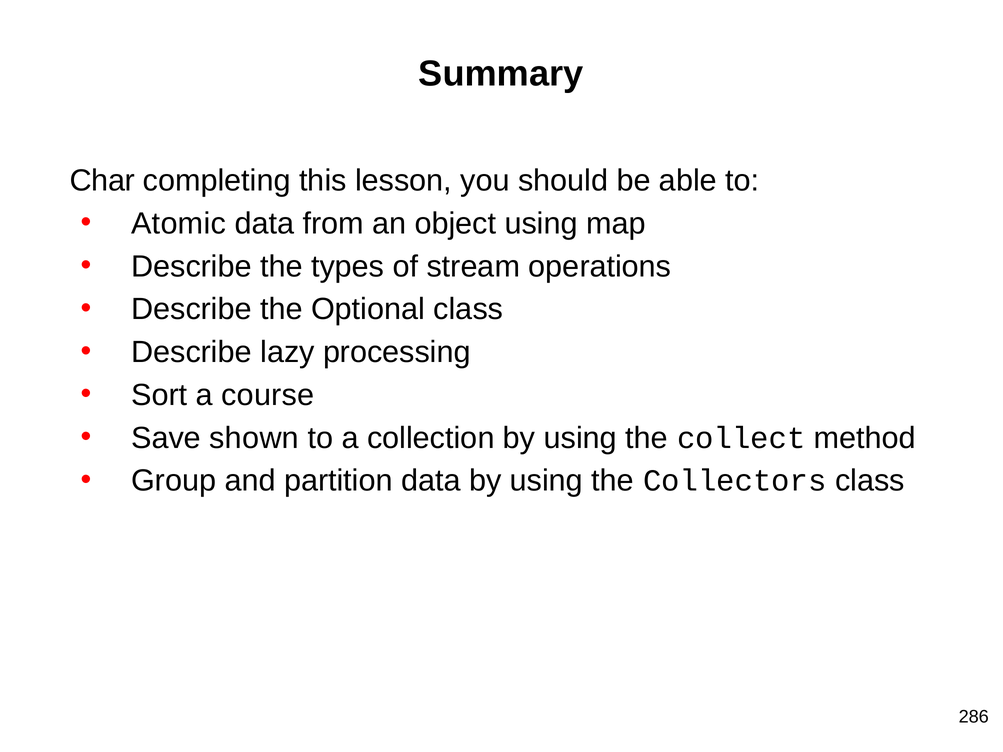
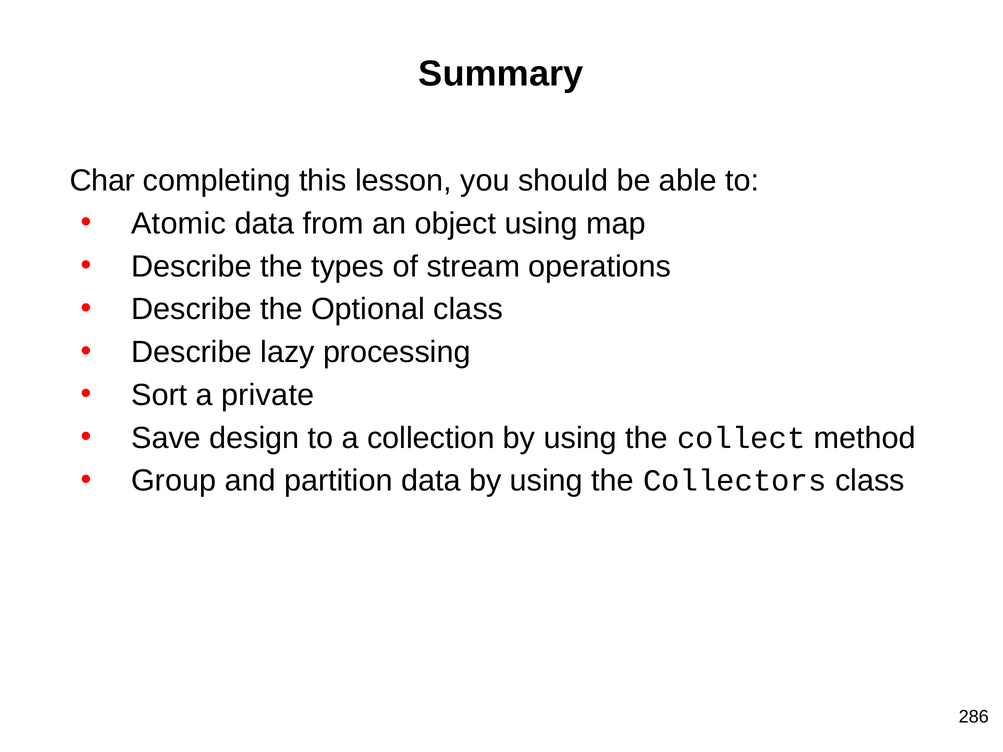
course: course -> private
shown: shown -> design
